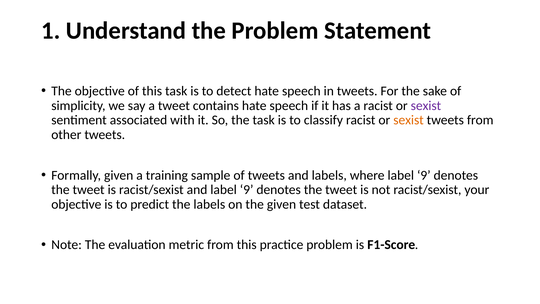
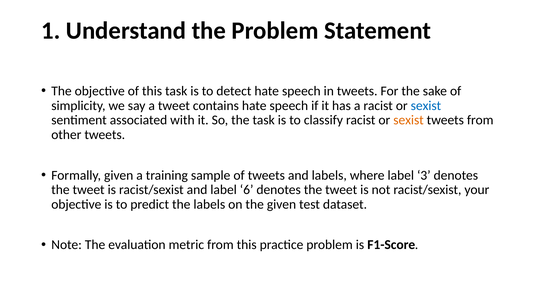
sexist at (426, 106) colour: purple -> blue
where label 9: 9 -> 3
and label 9: 9 -> 6
